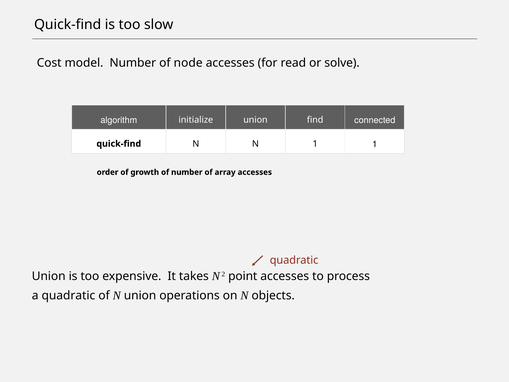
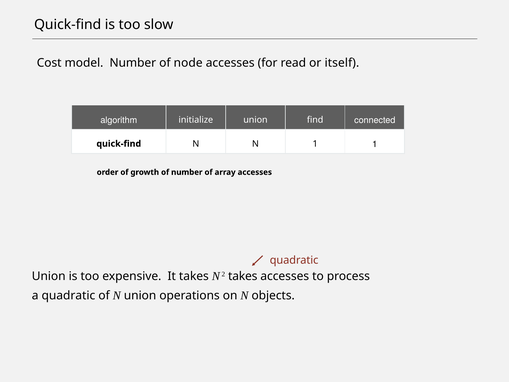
solve: solve -> itself
2 point: point -> takes
